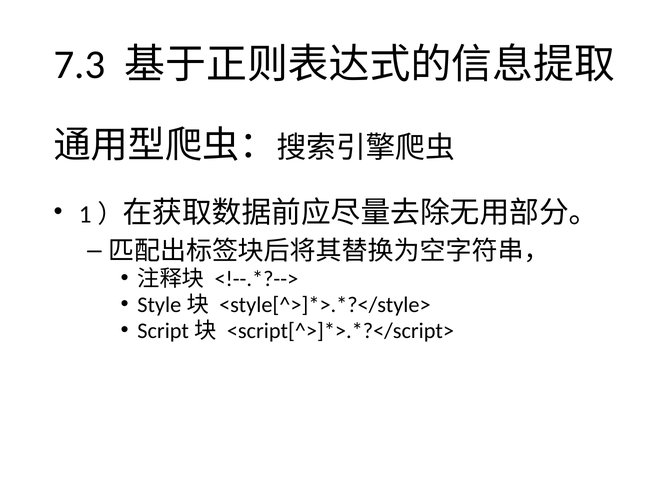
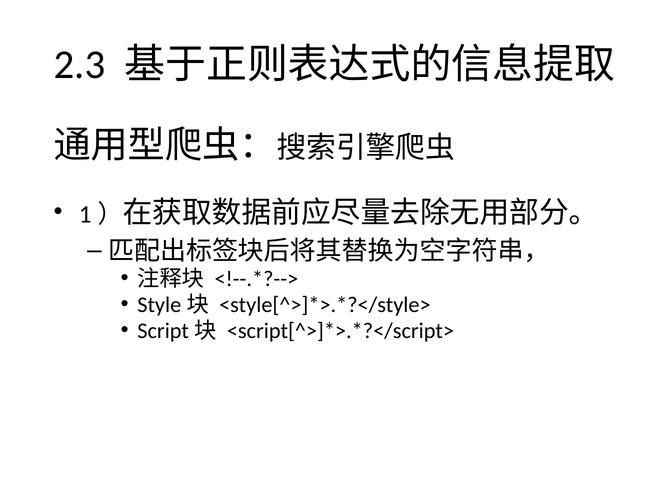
7.3: 7.3 -> 2.3
